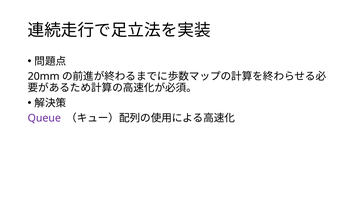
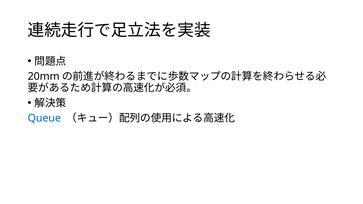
Queue colour: purple -> blue
